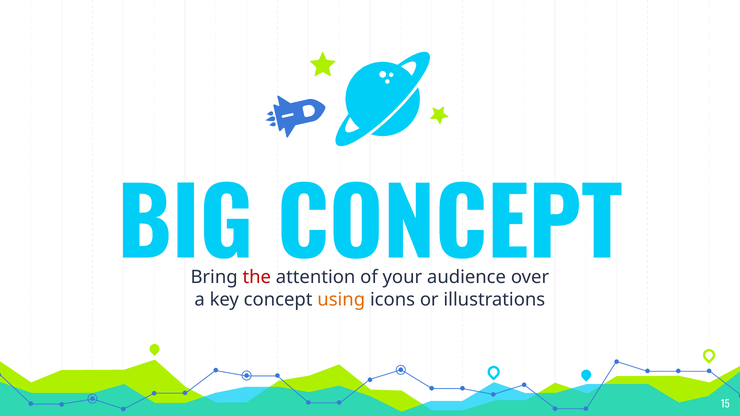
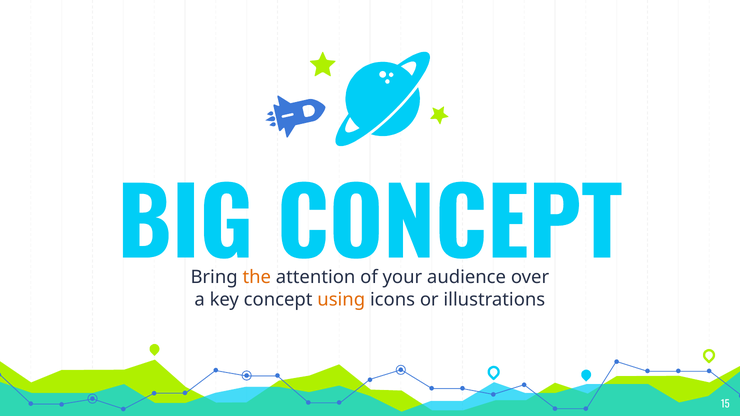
the colour: red -> orange
